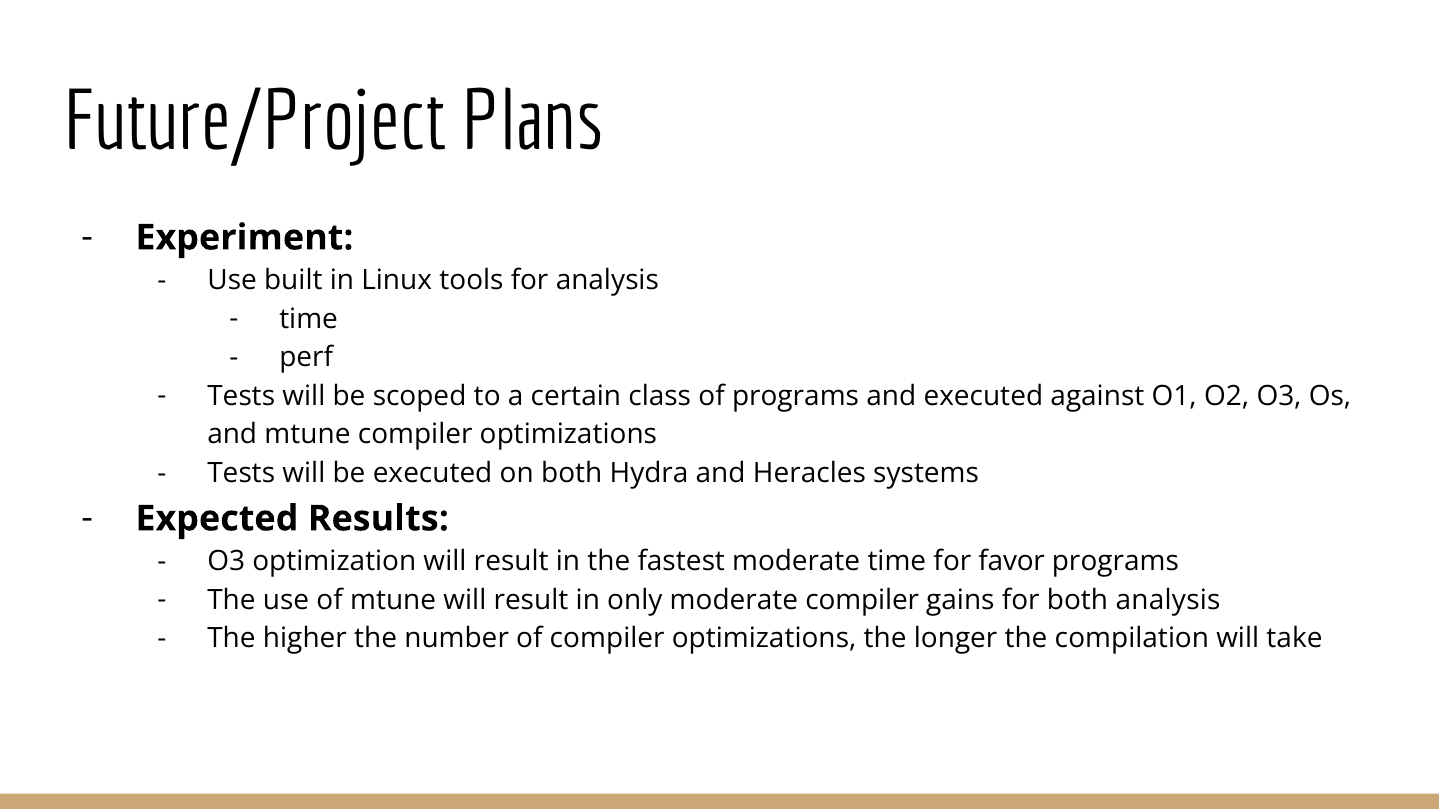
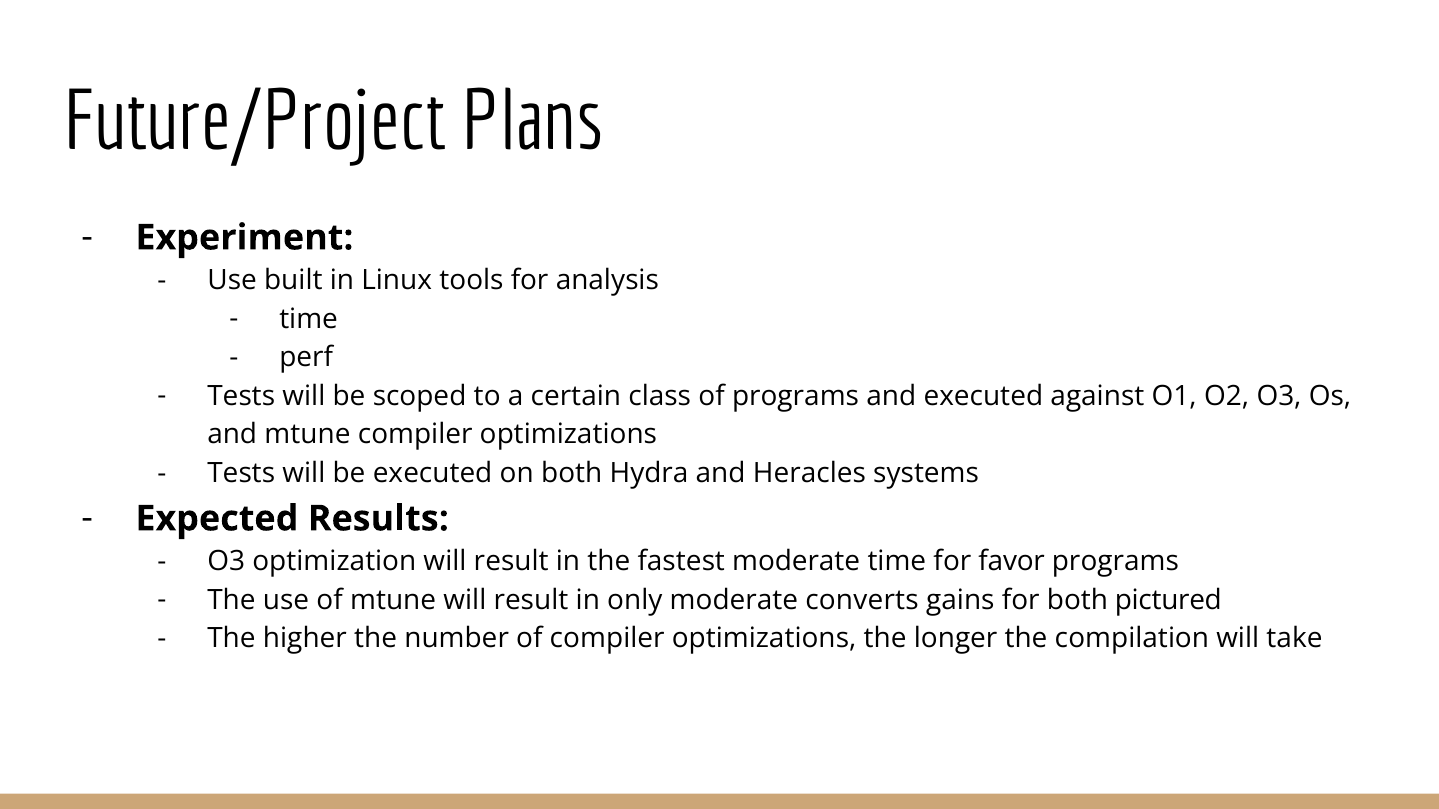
moderate compiler: compiler -> converts
both analysis: analysis -> pictured
